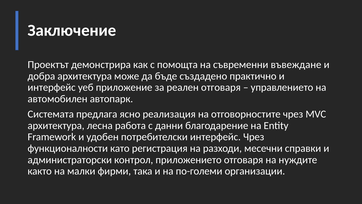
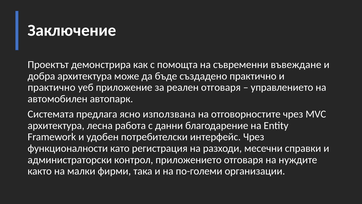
интерфейс at (52, 87): интерфейс -> практично
реализация: реализация -> използвана
